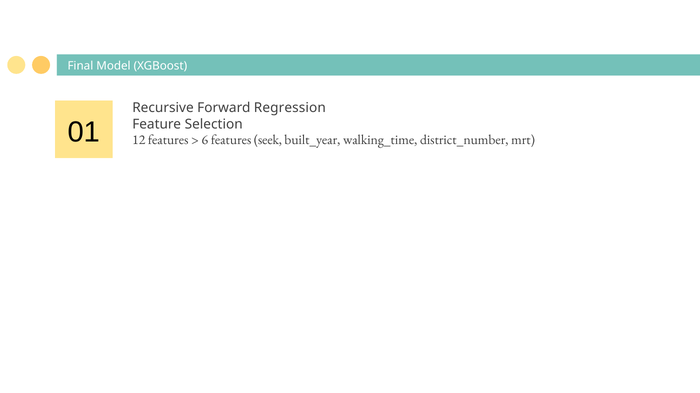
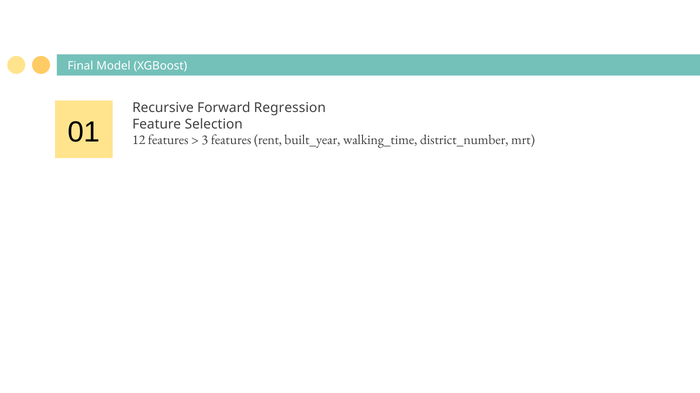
6: 6 -> 3
seek: seek -> rent
